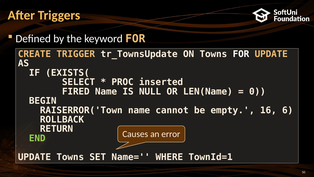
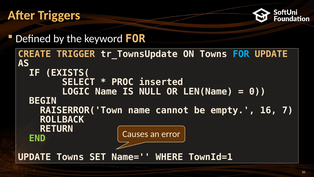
FOR at (241, 54) colour: white -> light blue
FIRED: FIRED -> LOGIC
6: 6 -> 7
